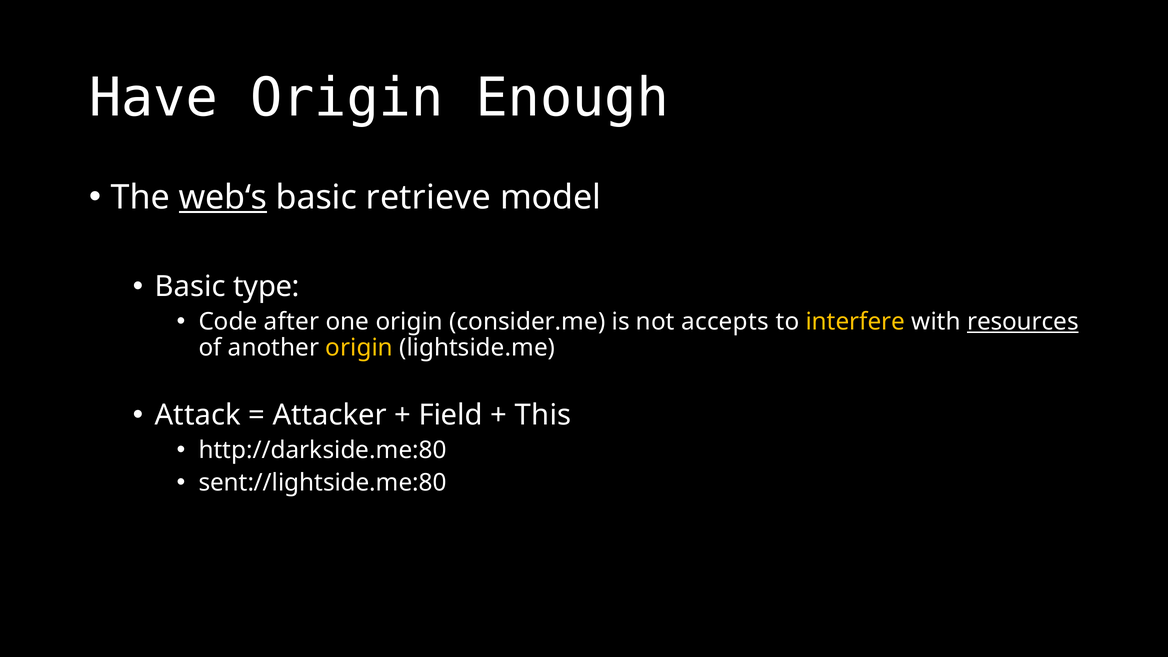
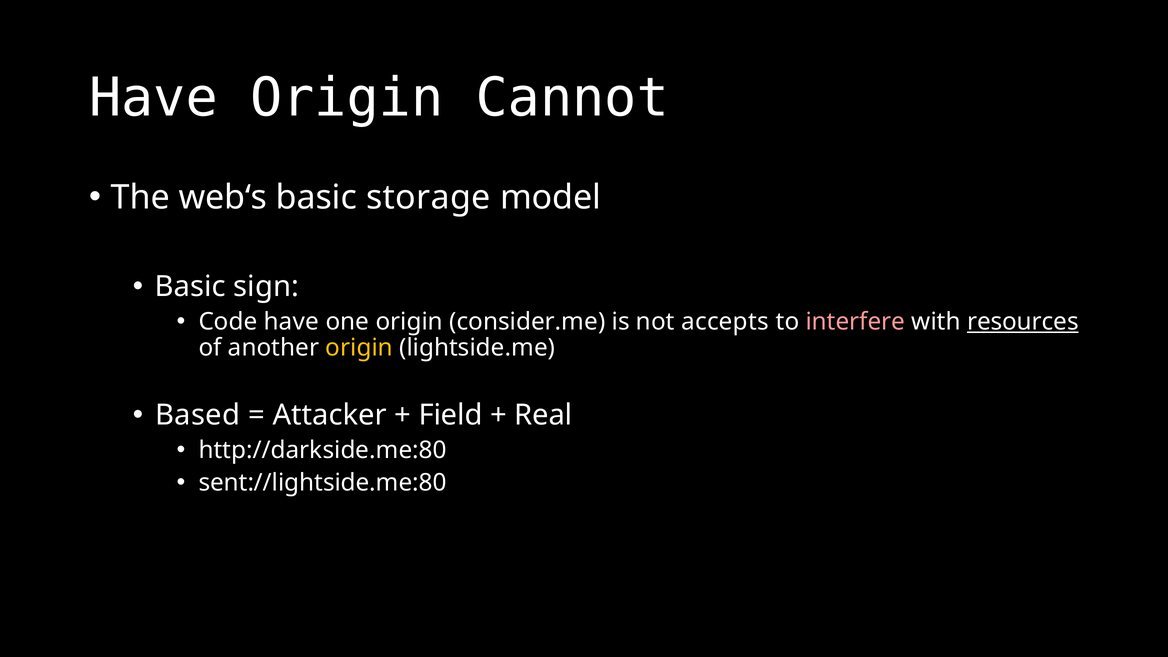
Enough: Enough -> Cannot
web‘s underline: present -> none
retrieve: retrieve -> storage
type: type -> sign
Code after: after -> have
interfere colour: yellow -> pink
Attack: Attack -> Based
This: This -> Real
